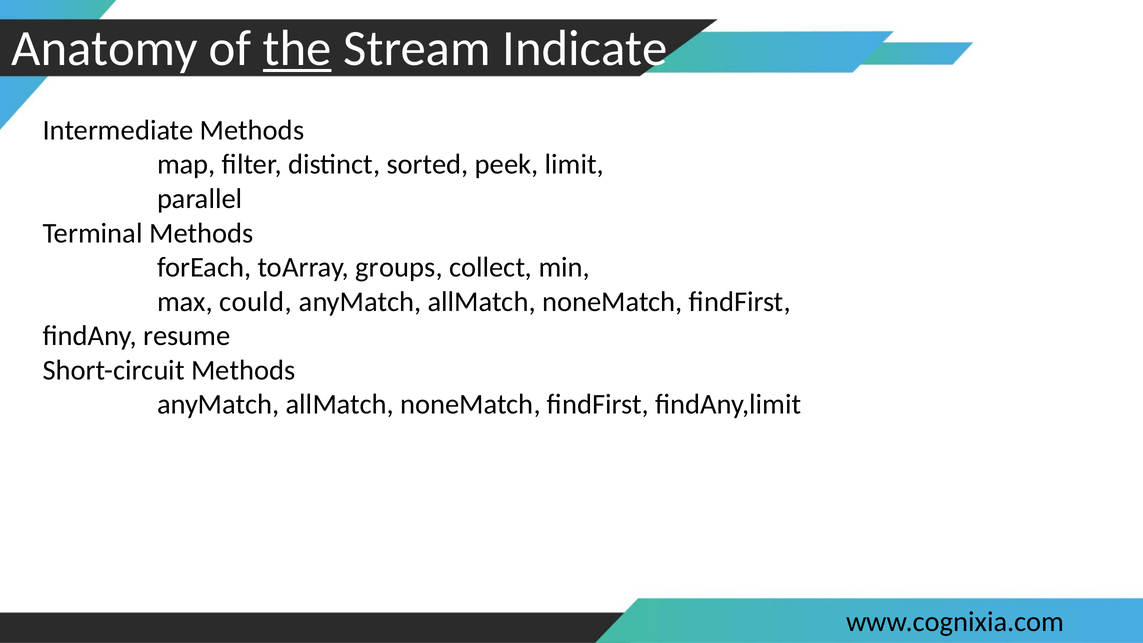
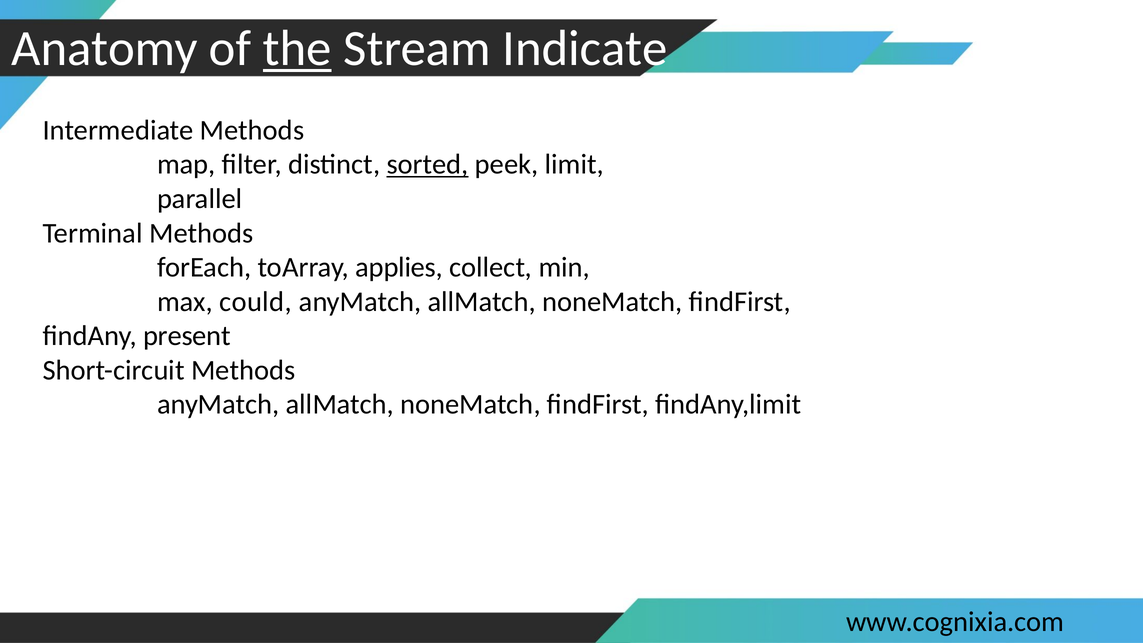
sorted underline: none -> present
groups: groups -> applies
resume: resume -> present
